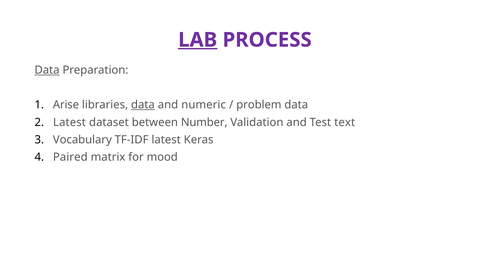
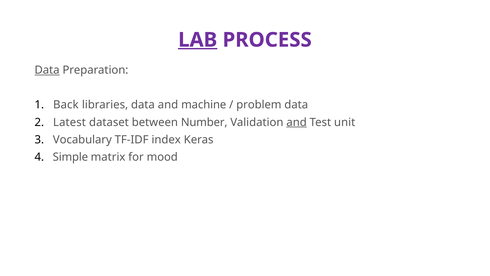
Arise: Arise -> Back
data at (143, 105) underline: present -> none
numeric: numeric -> machine
and at (297, 122) underline: none -> present
text: text -> unit
TF-IDF latest: latest -> index
Paired: Paired -> Simple
